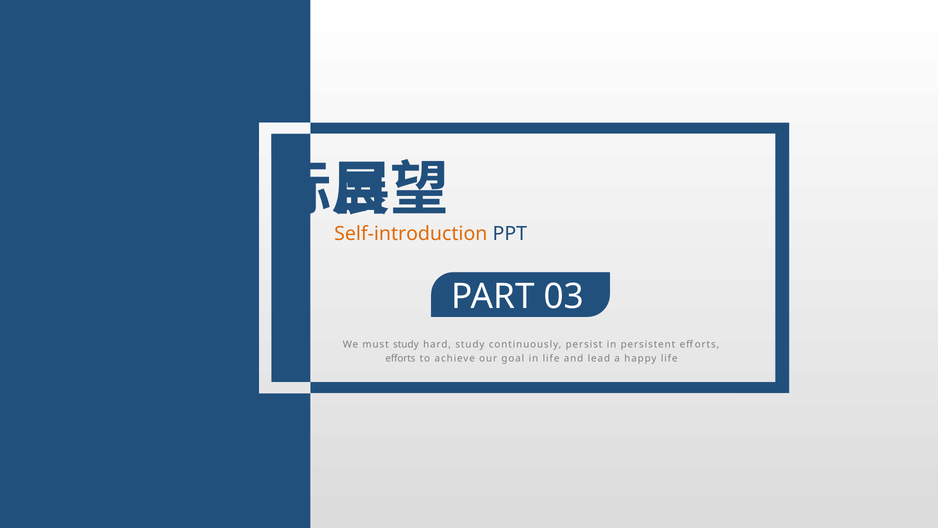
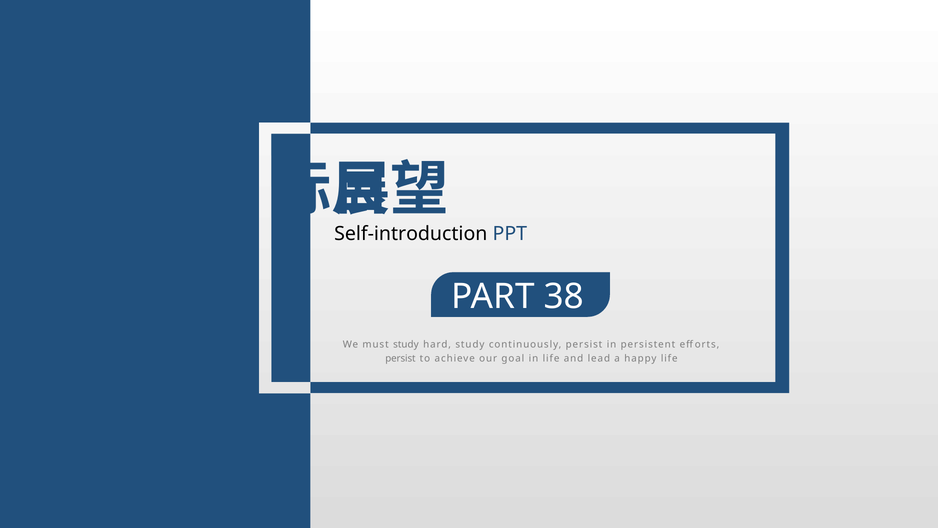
Self-introduction colour: orange -> black
03: 03 -> 38
efforts at (400, 358): efforts -> persist
